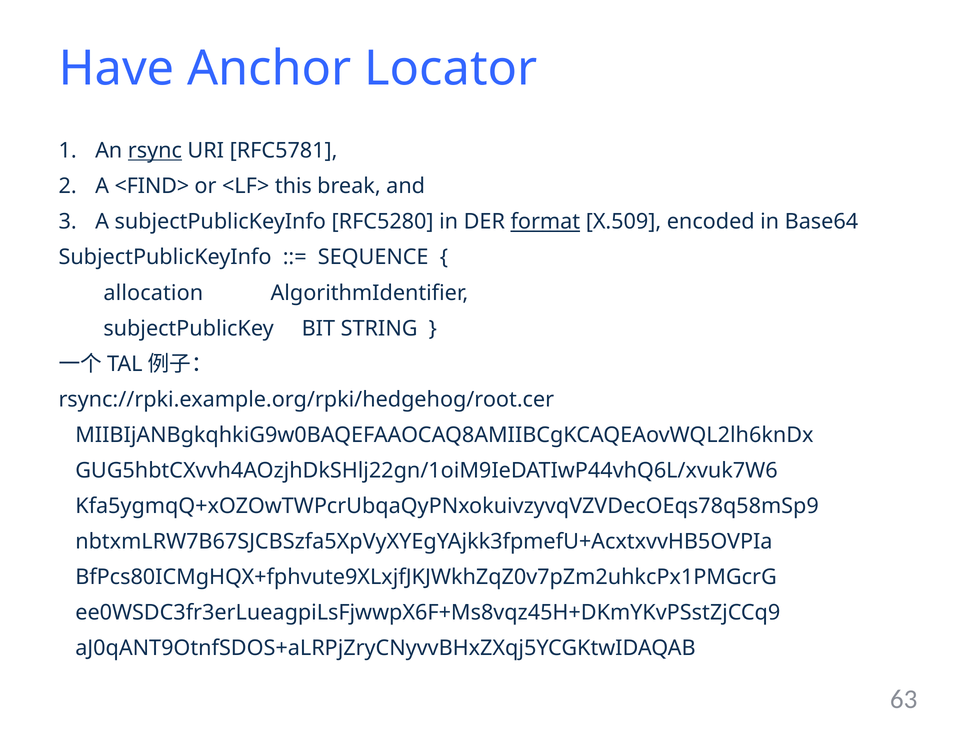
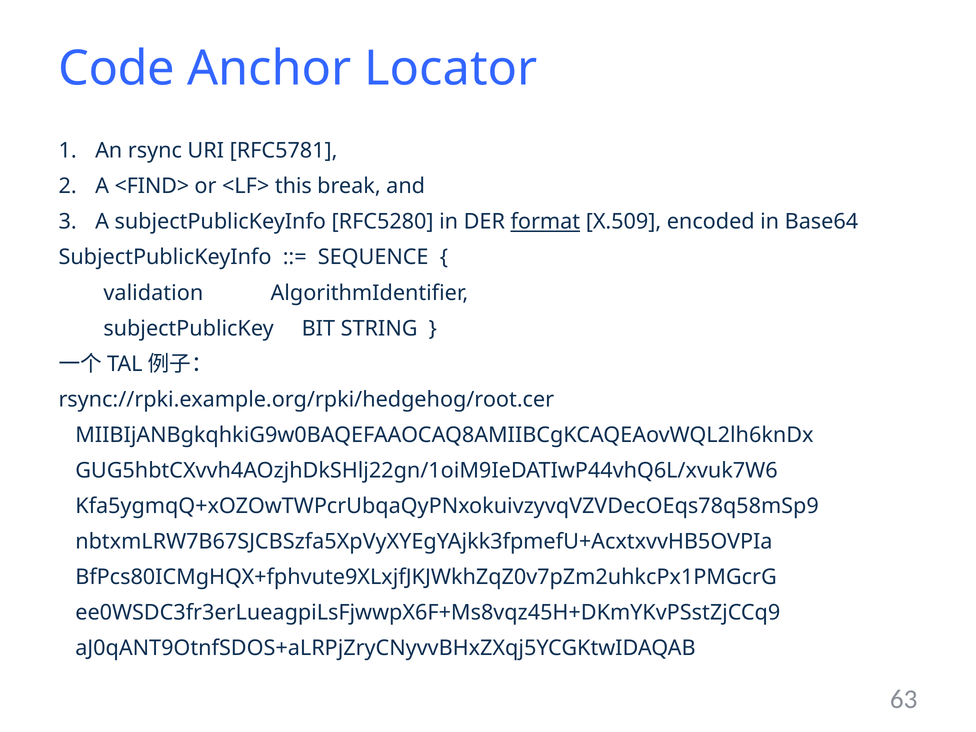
Have: Have -> Code
rsync underline: present -> none
allocation: allocation -> validation
